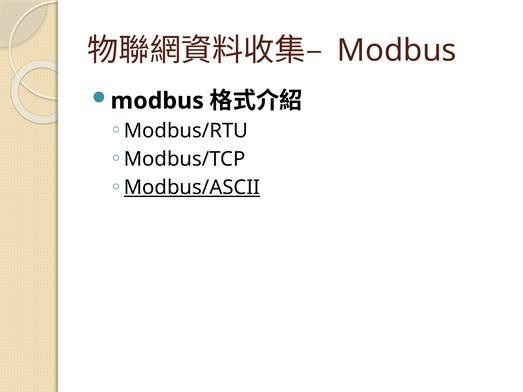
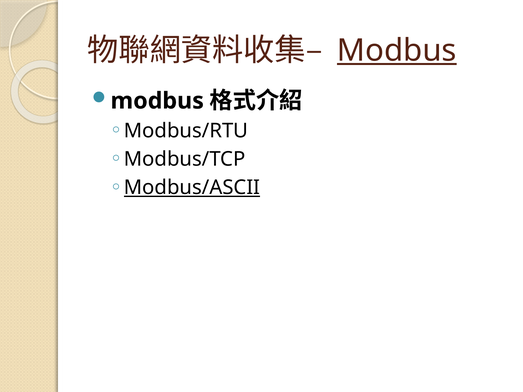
Modbus at (397, 51) underline: none -> present
